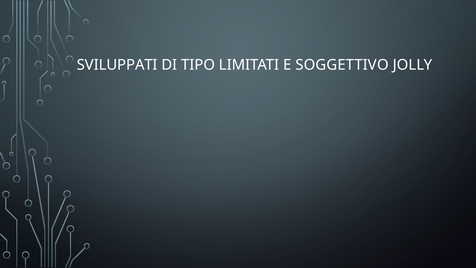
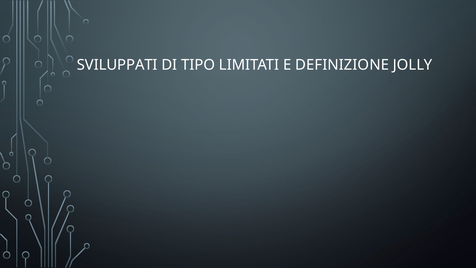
SOGGETTIVO: SOGGETTIVO -> DEFINIZIONE
